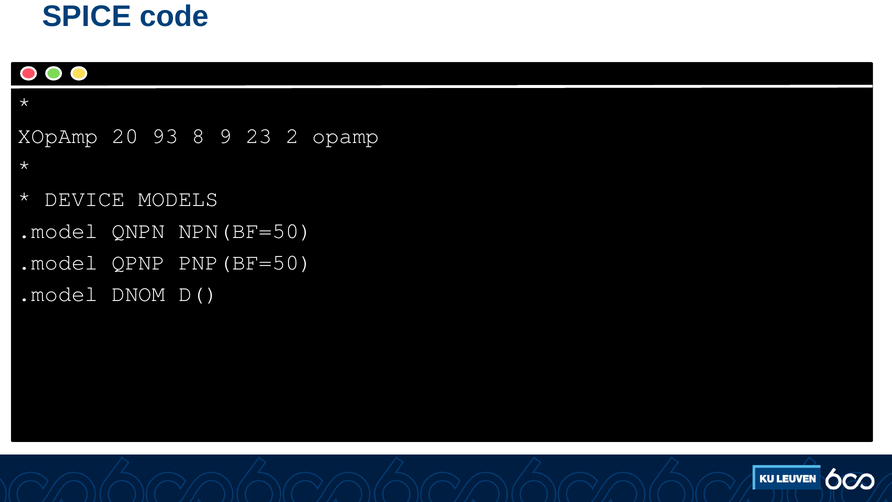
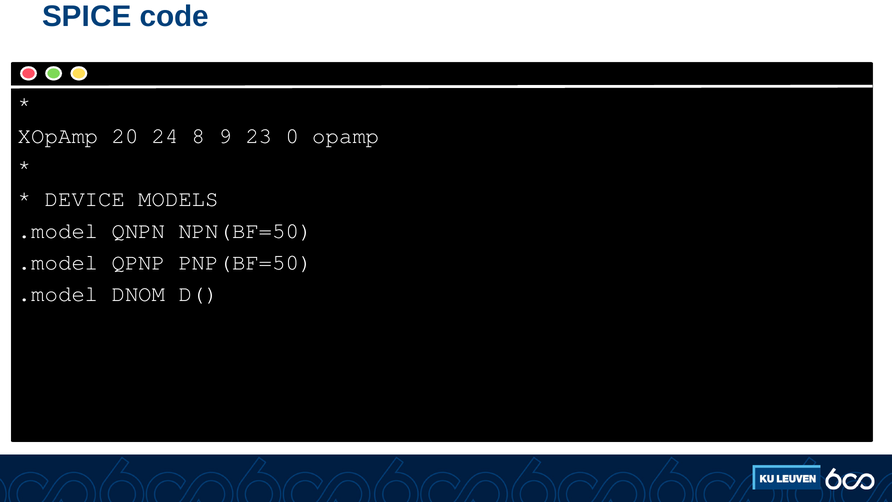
93: 93 -> 24
2: 2 -> 0
